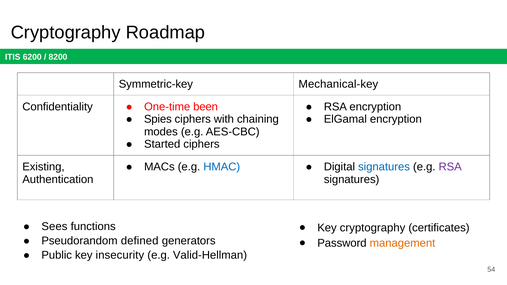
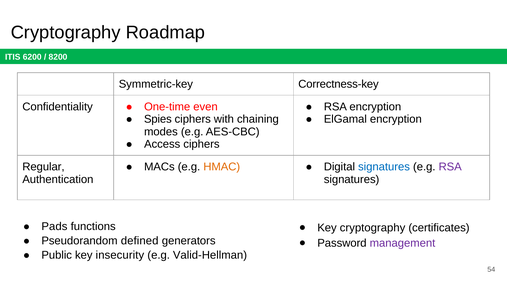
Mechanical-key: Mechanical-key -> Correctness-key
been: been -> even
Started: Started -> Access
HMAC colour: blue -> orange
Existing: Existing -> Regular
Sees: Sees -> Pads
management colour: orange -> purple
